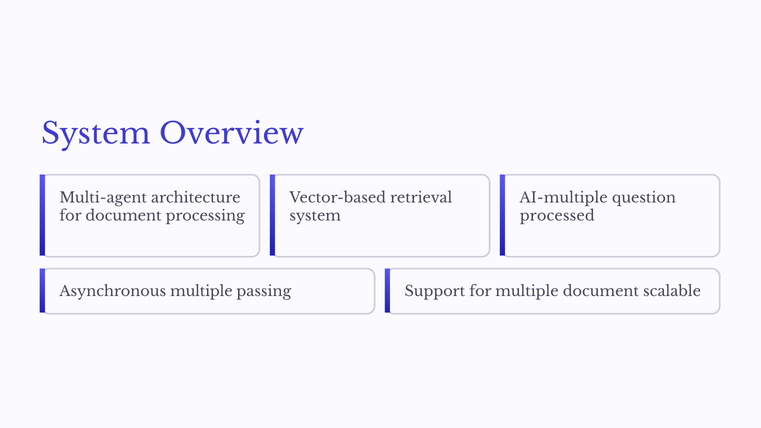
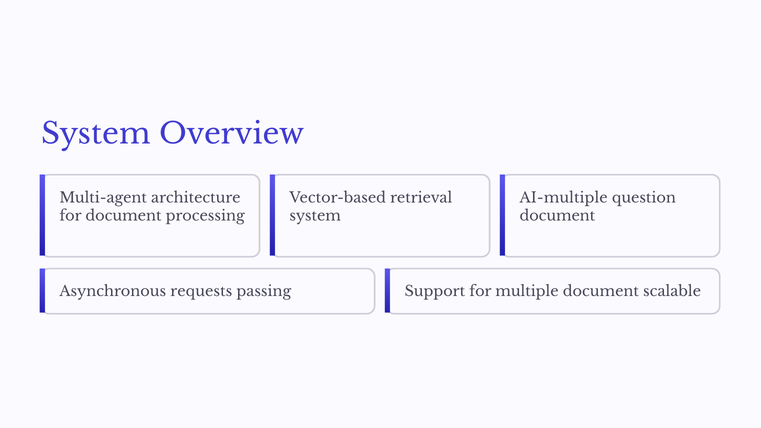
processed at (557, 216): processed -> document
Asynchronous multiple: multiple -> requests
